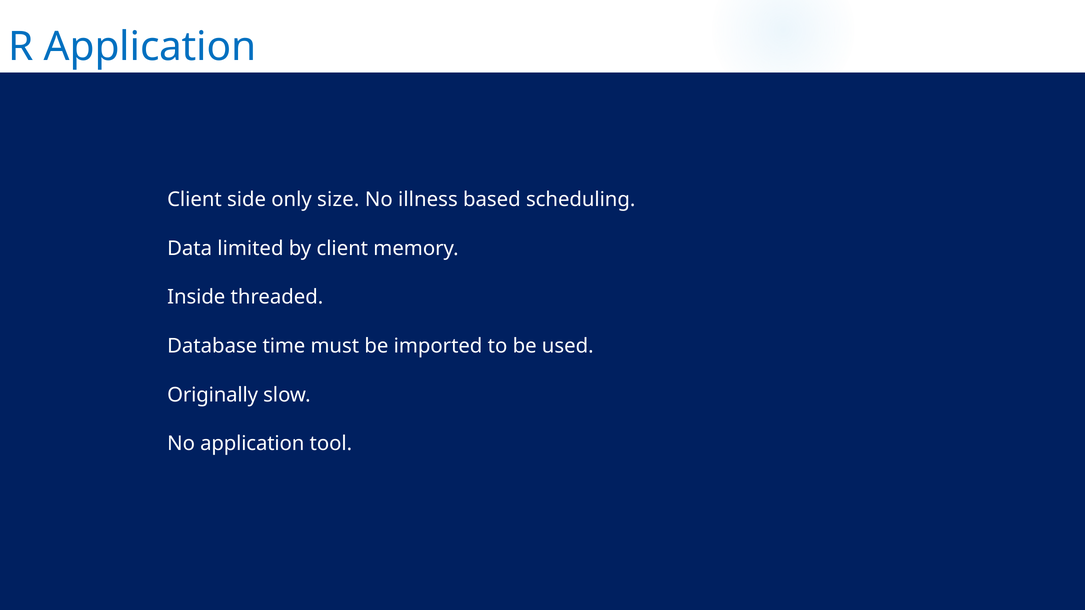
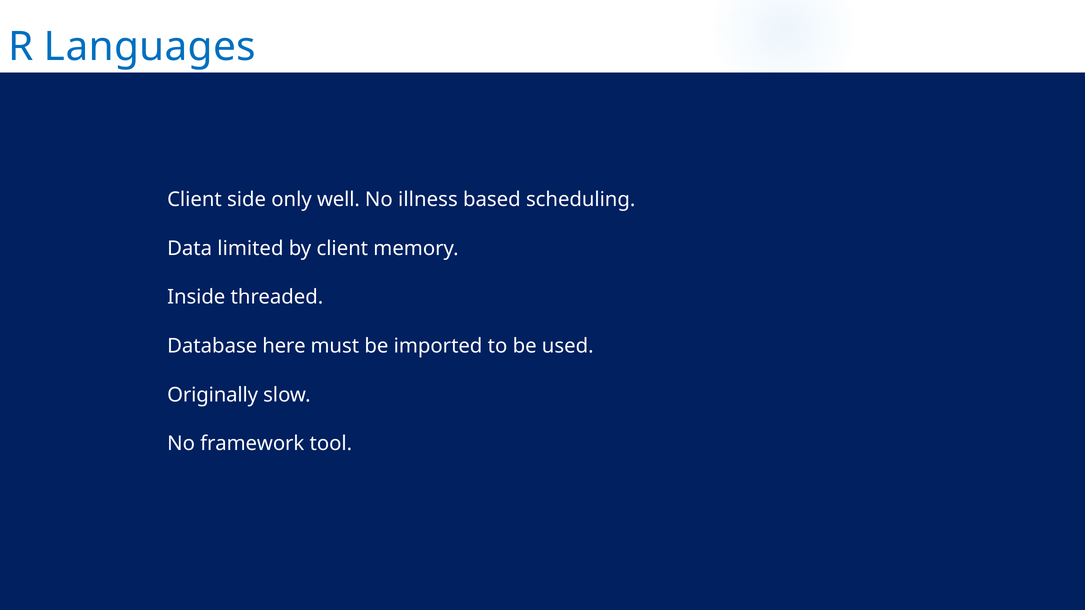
R Application: Application -> Languages
size: size -> well
time: time -> here
No application: application -> framework
